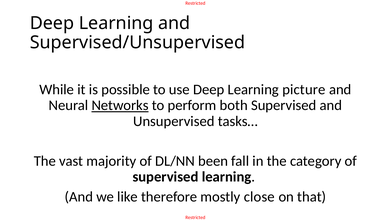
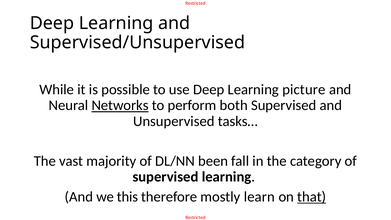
like: like -> this
close: close -> learn
that underline: none -> present
